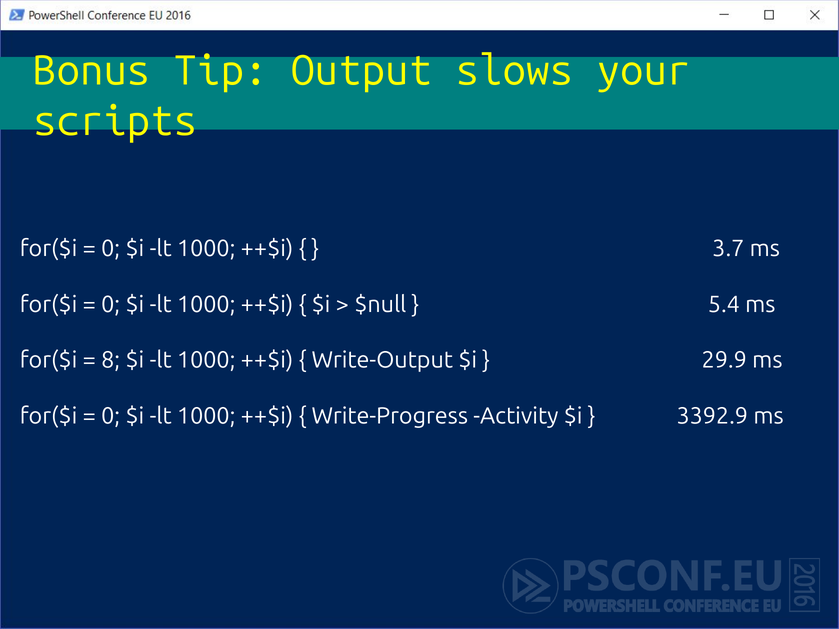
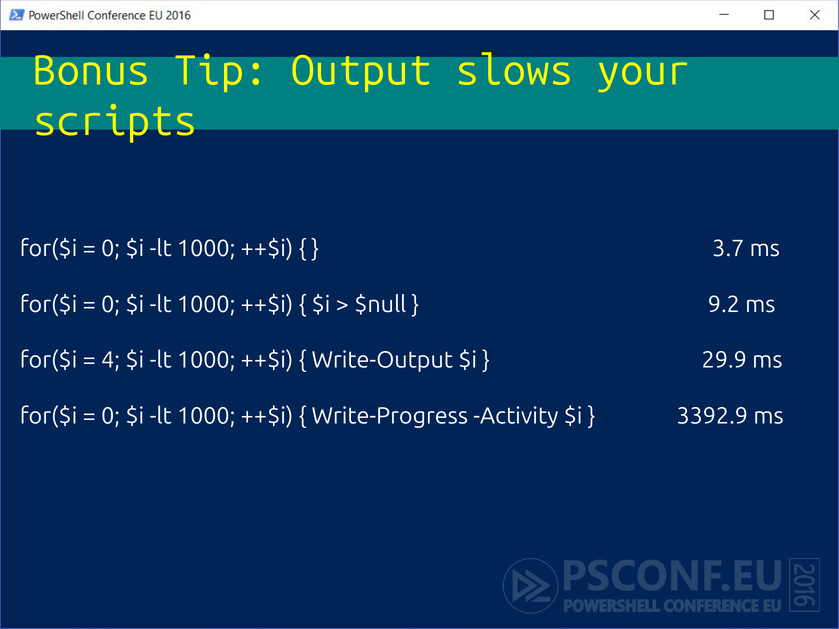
5.4: 5.4 -> 9.2
8: 8 -> 4
